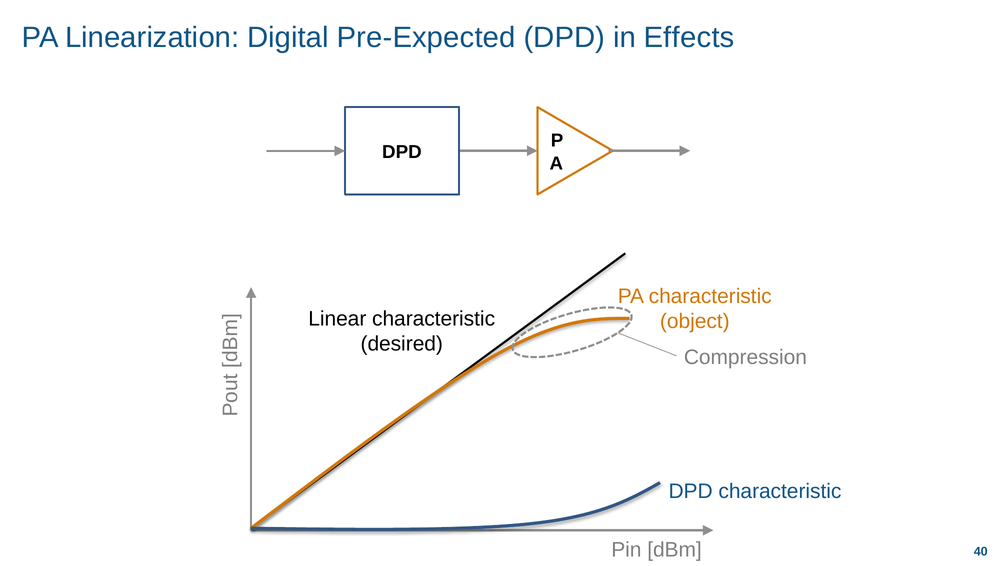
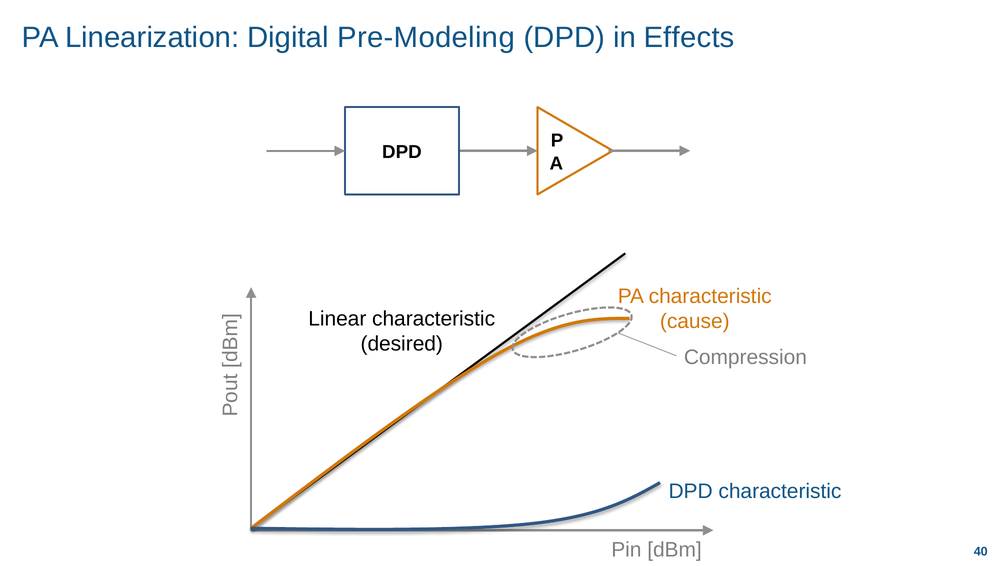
Pre-Expected: Pre-Expected -> Pre-Modeling
object: object -> cause
